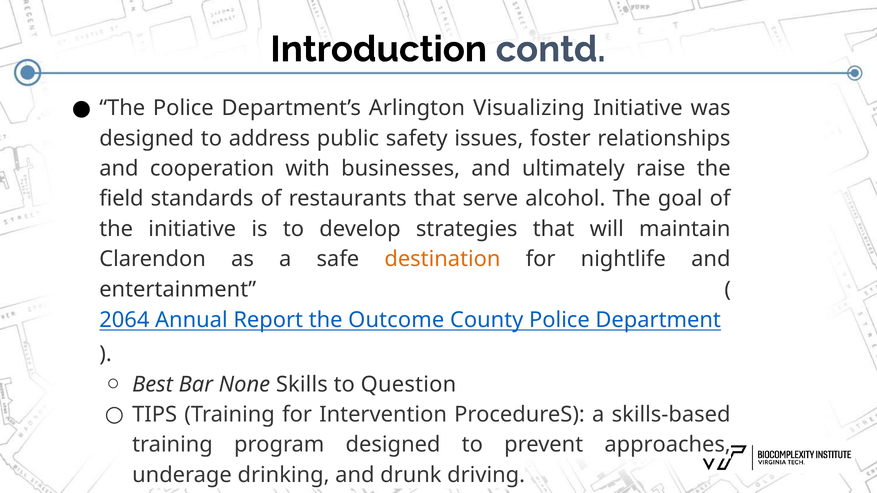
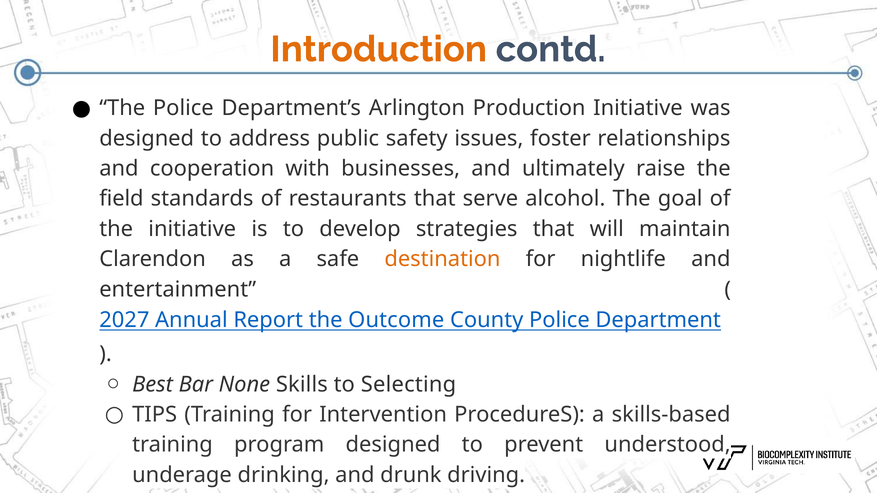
Introduction colour: black -> orange
Visualizing: Visualizing -> Production
2064: 2064 -> 2027
Question: Question -> Selecting
approaches: approaches -> understood
